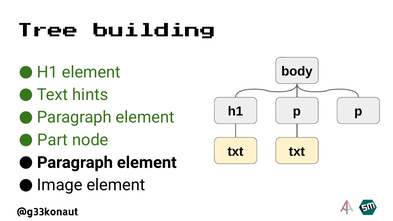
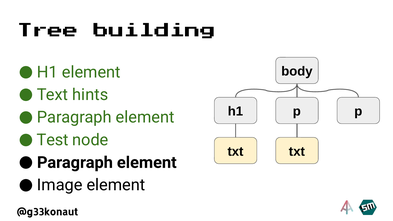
Part: Part -> Test
